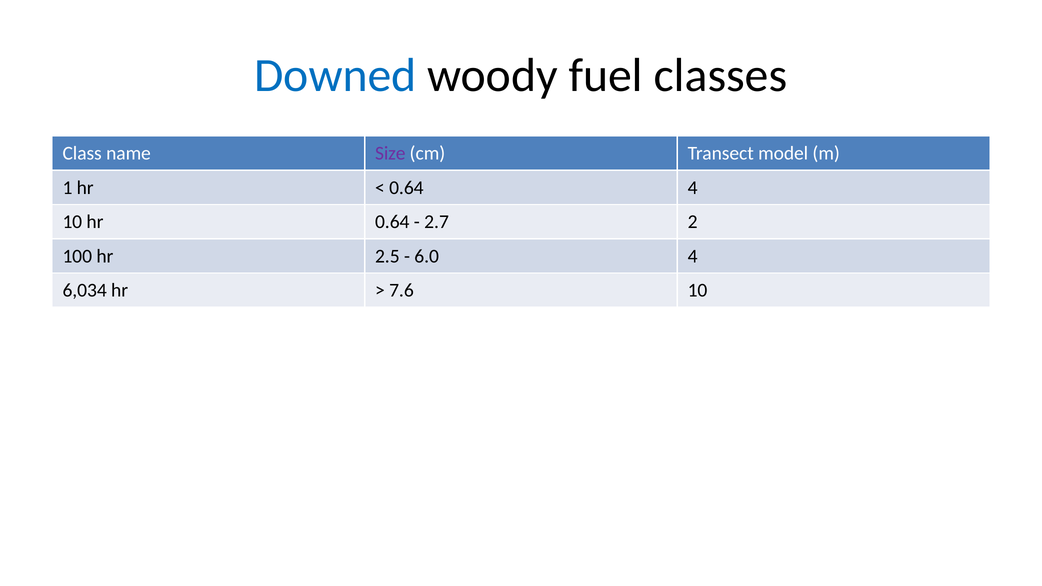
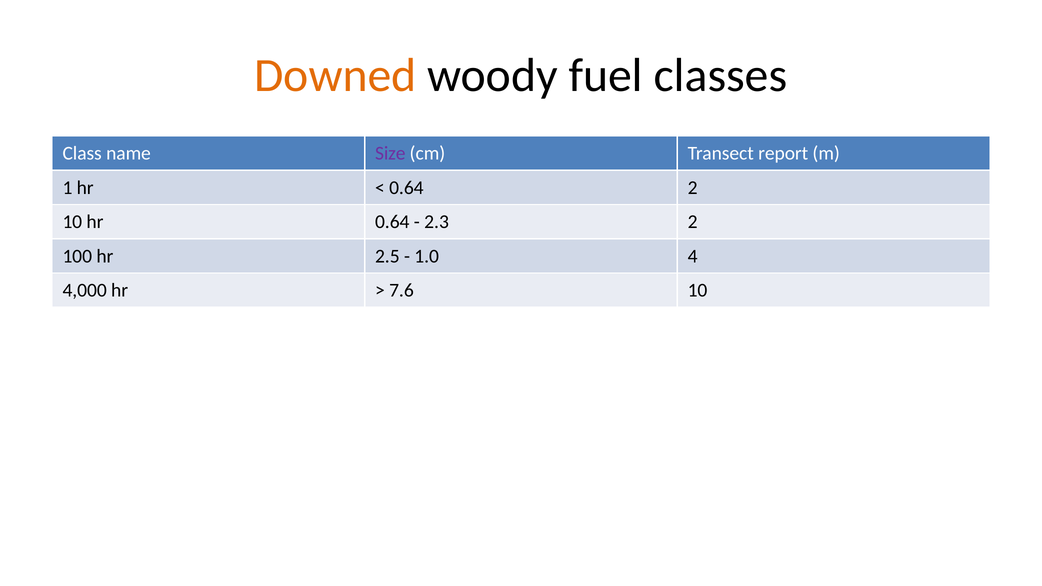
Downed colour: blue -> orange
model: model -> report
0.64 4: 4 -> 2
2.7: 2.7 -> 2.3
6.0: 6.0 -> 1.0
6,034: 6,034 -> 4,000
